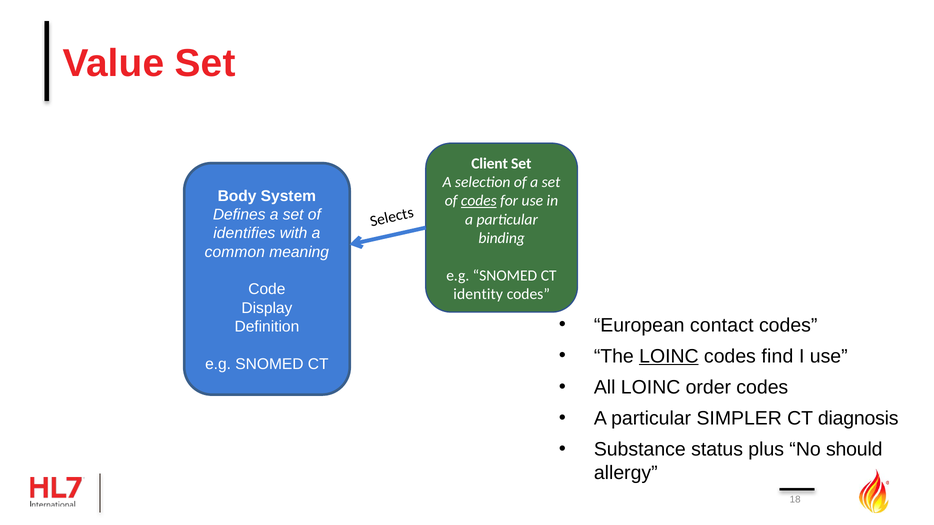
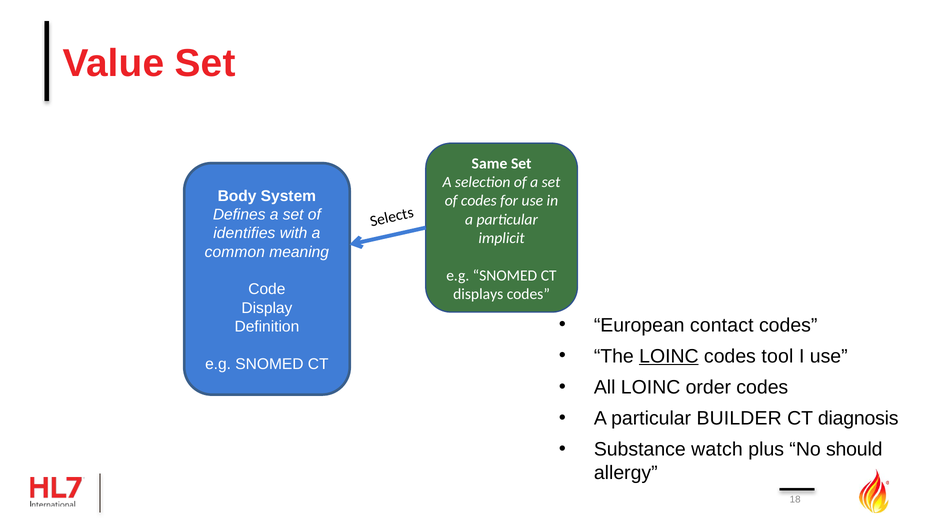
Client: Client -> Same
codes at (479, 201) underline: present -> none
binding: binding -> implicit
identity: identity -> displays
find: find -> tool
SIMPLER: SIMPLER -> BUILDER
status: status -> watch
